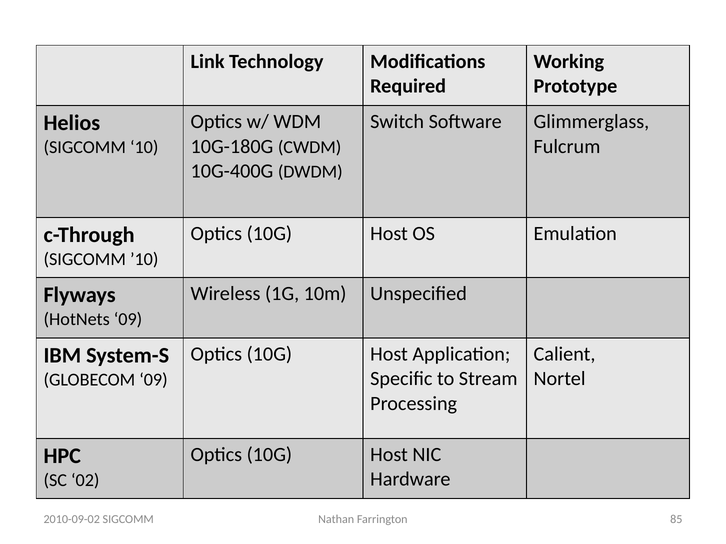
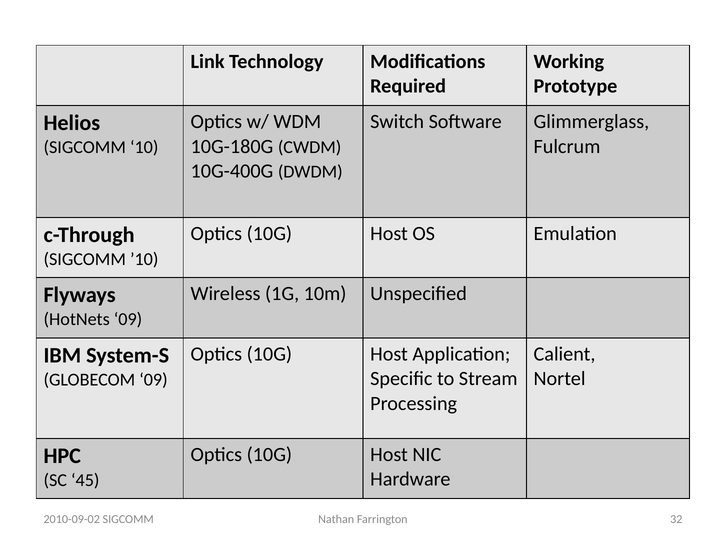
02: 02 -> 45
85: 85 -> 32
